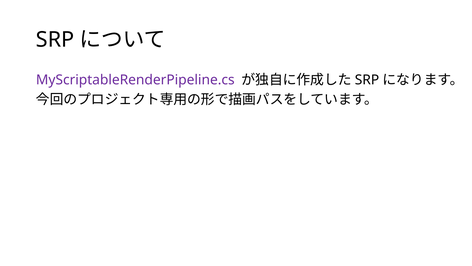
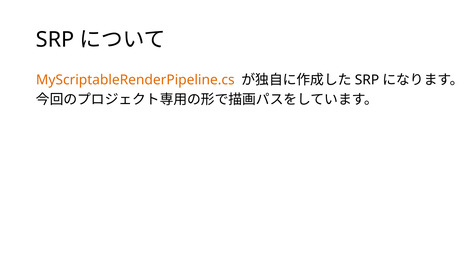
MyScriptableRenderPipeline.cs colour: purple -> orange
